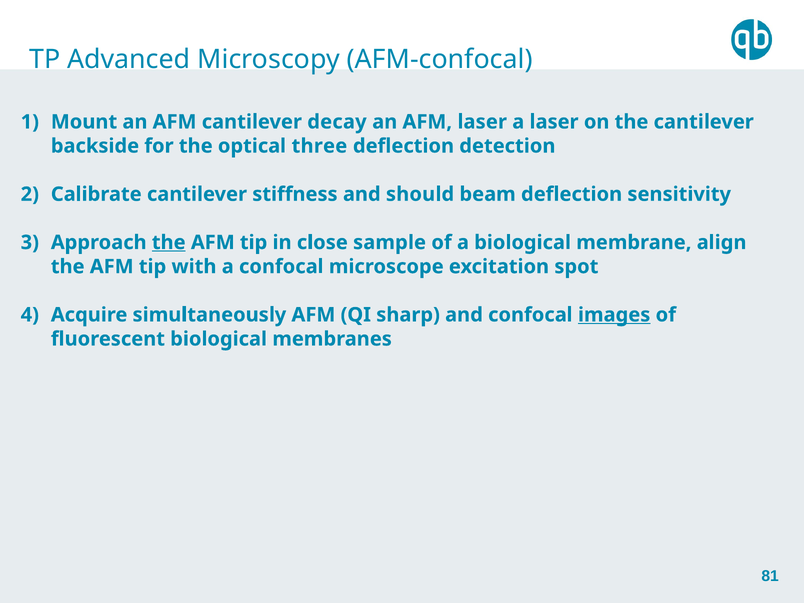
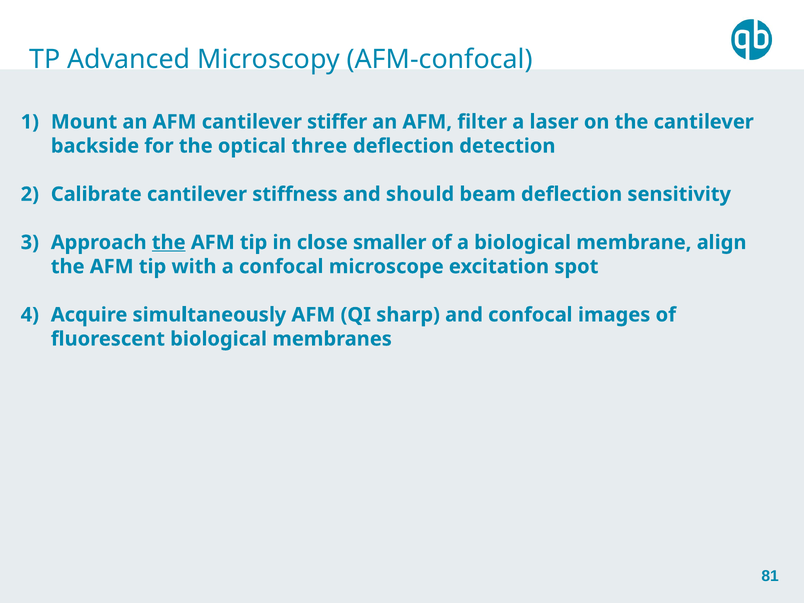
decay: decay -> stiffer
AFM laser: laser -> filter
sample: sample -> smaller
images underline: present -> none
